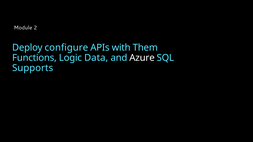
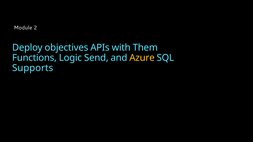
configure: configure -> objectives
Data: Data -> Send
Azure colour: white -> yellow
